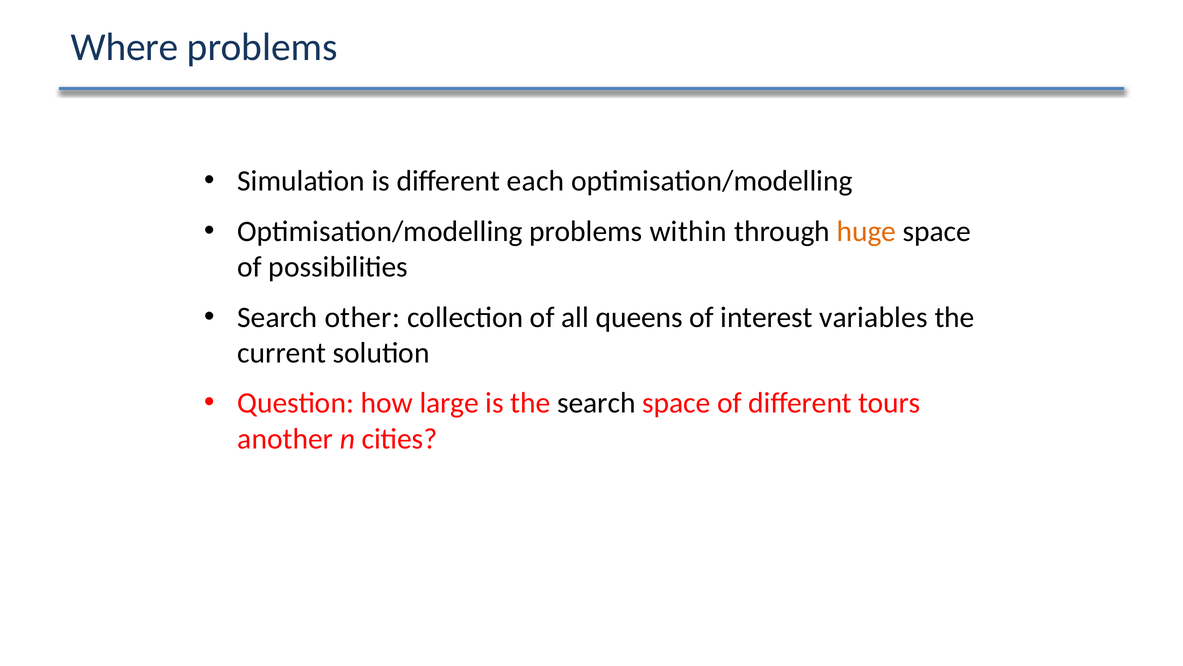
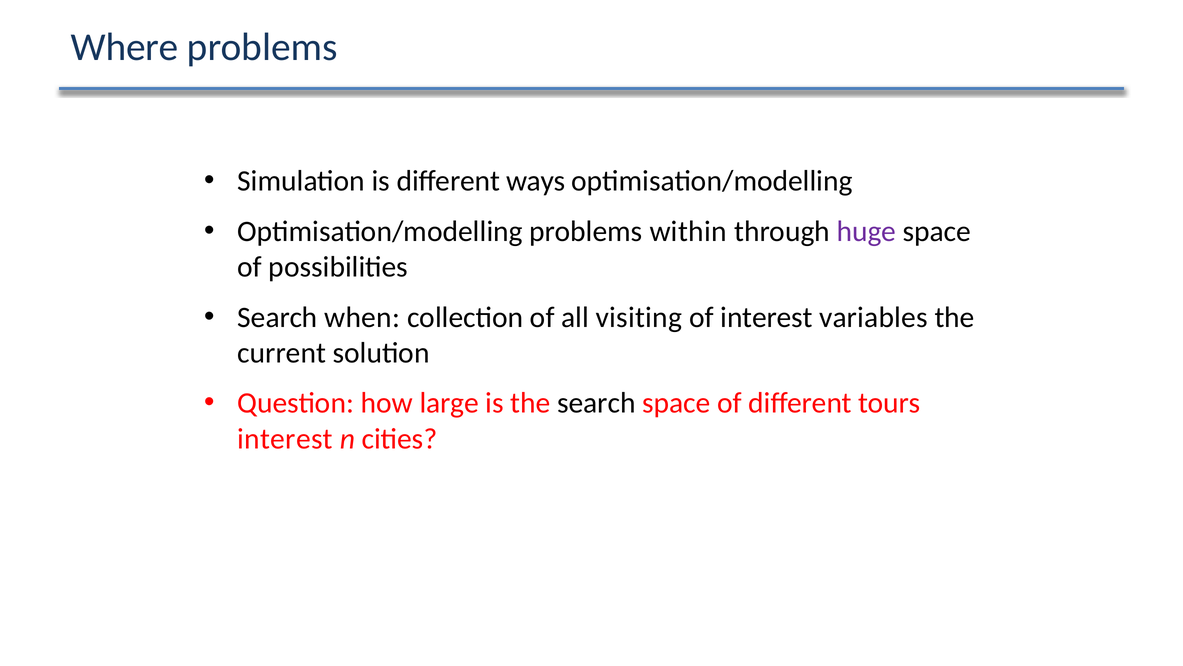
each: each -> ways
huge colour: orange -> purple
other: other -> when
queens: queens -> visiting
another at (285, 438): another -> interest
